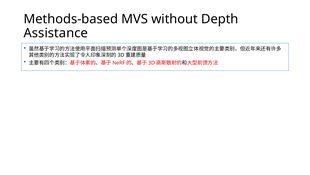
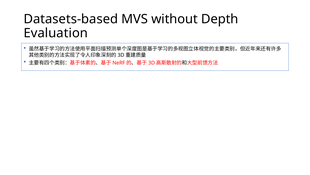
Methods-based: Methods-based -> Datasets-based
Assistance: Assistance -> Evaluation
